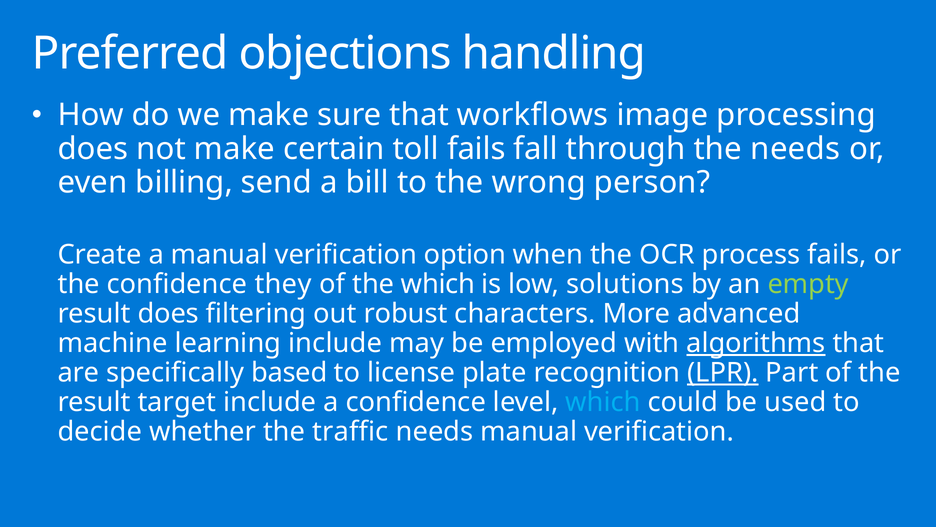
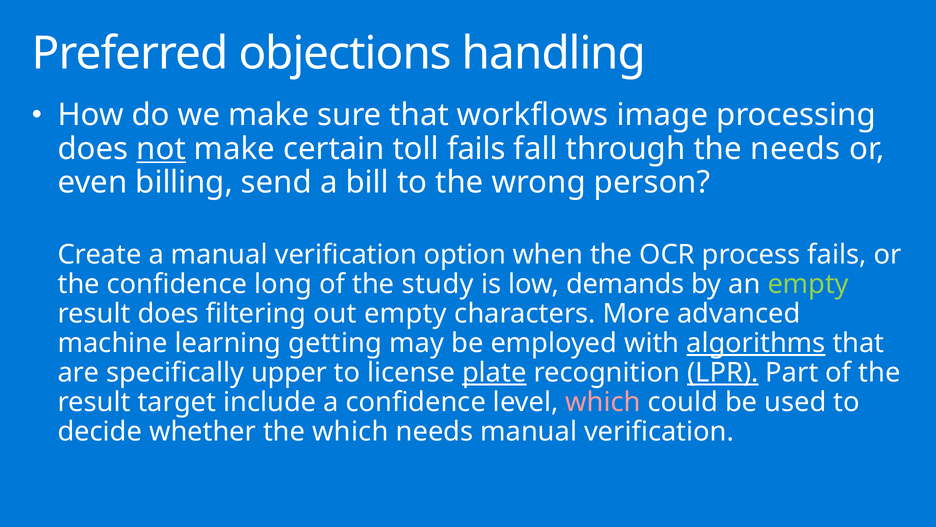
not underline: none -> present
they: they -> long
the which: which -> study
solutions: solutions -> demands
out robust: robust -> empty
learning include: include -> getting
based: based -> upper
plate underline: none -> present
which at (603, 402) colour: light blue -> pink
the traffic: traffic -> which
